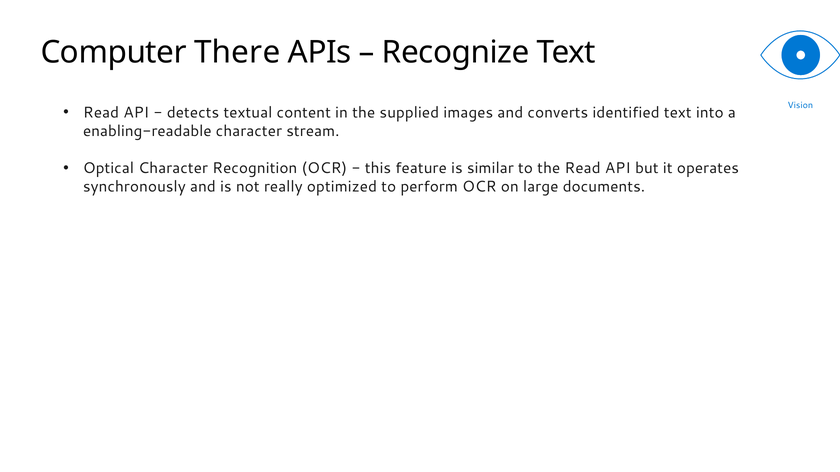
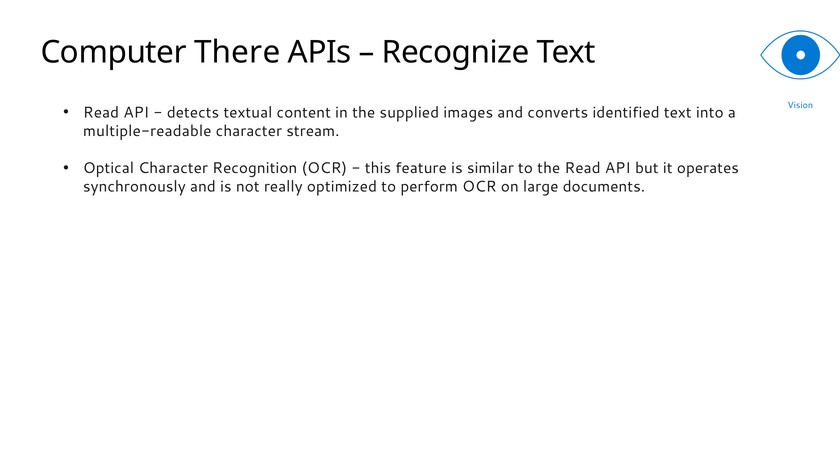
enabling-readable: enabling-readable -> multiple-readable
